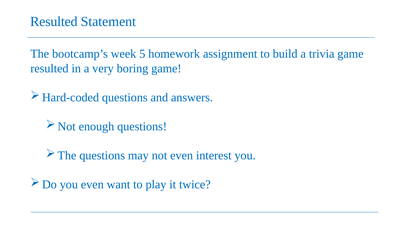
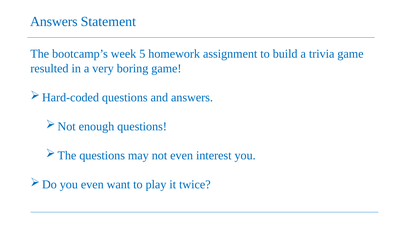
Resulted at (54, 22): Resulted -> Answers
